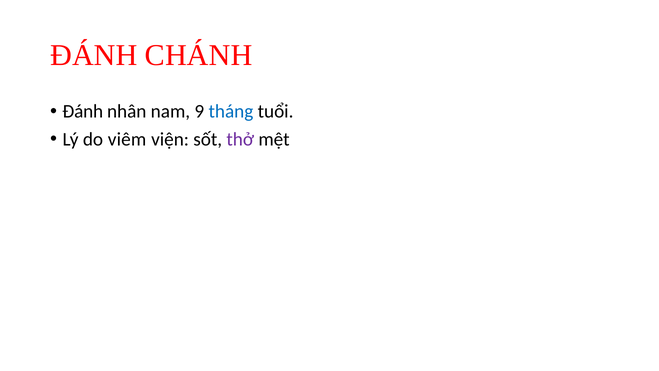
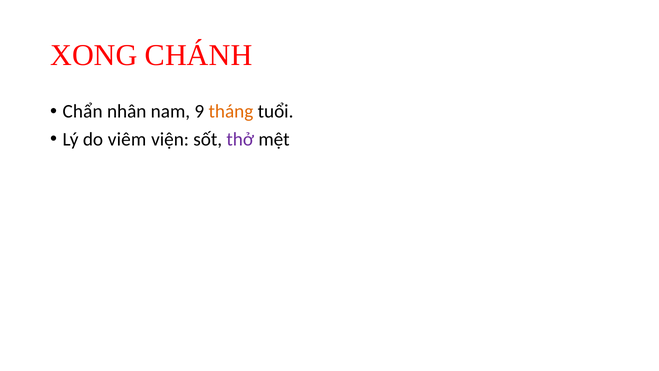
ĐÁNH at (94, 55): ĐÁNH -> XONG
Đánh at (83, 111): Đánh -> Chẩn
tháng colour: blue -> orange
